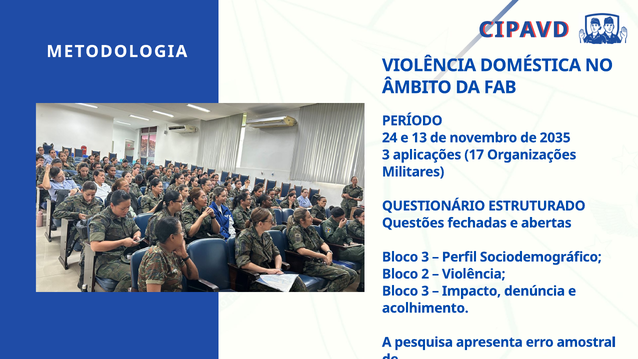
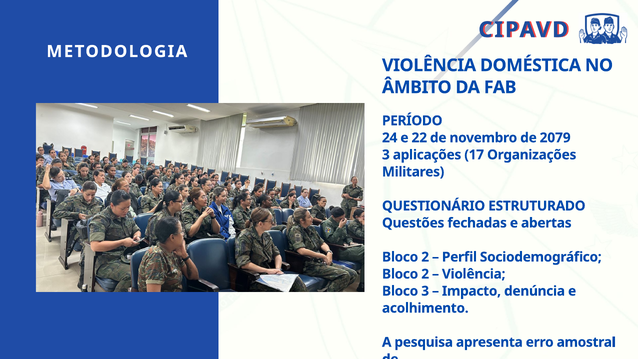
13: 13 -> 22
2035: 2035 -> 2079
3 at (425, 257): 3 -> 2
